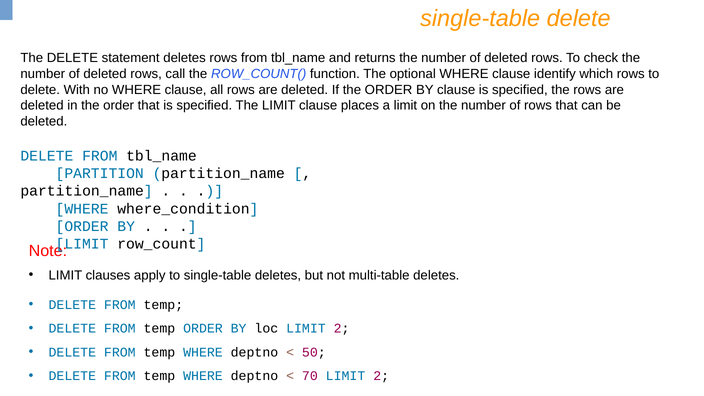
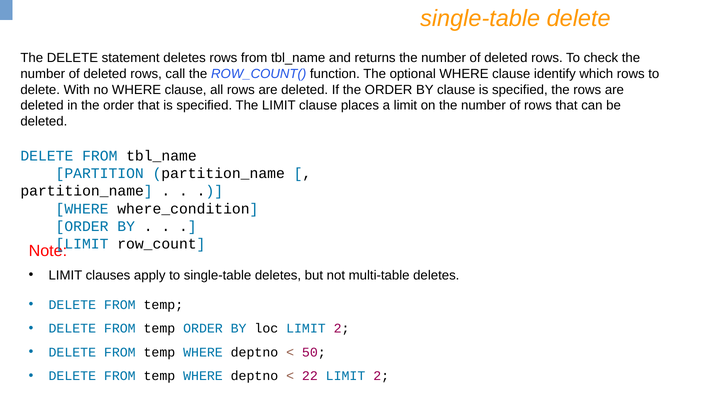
70: 70 -> 22
